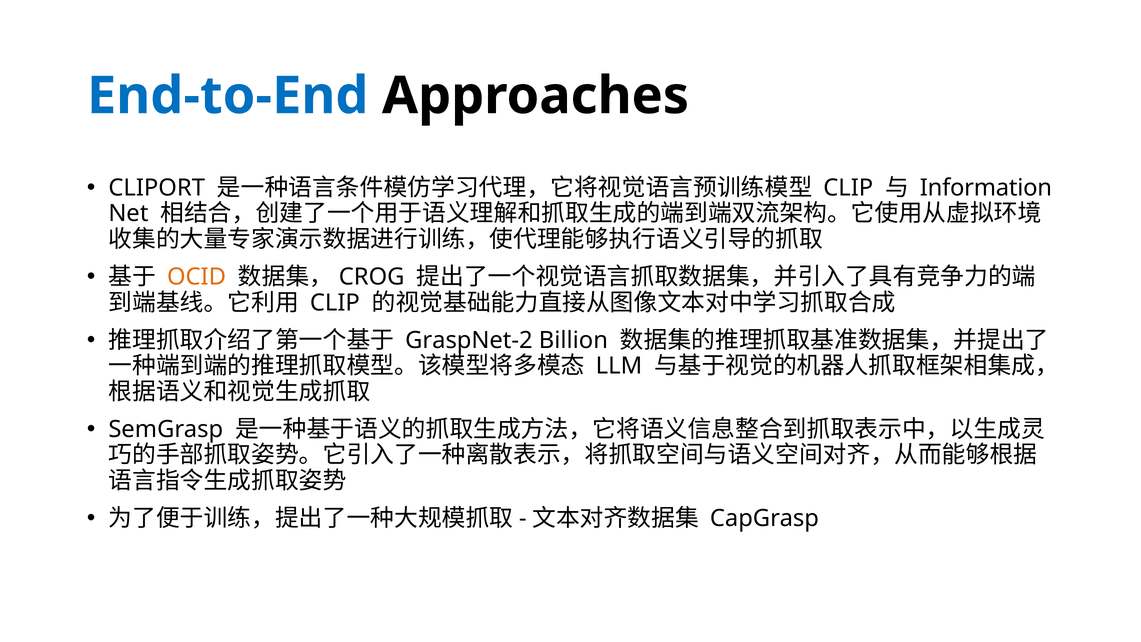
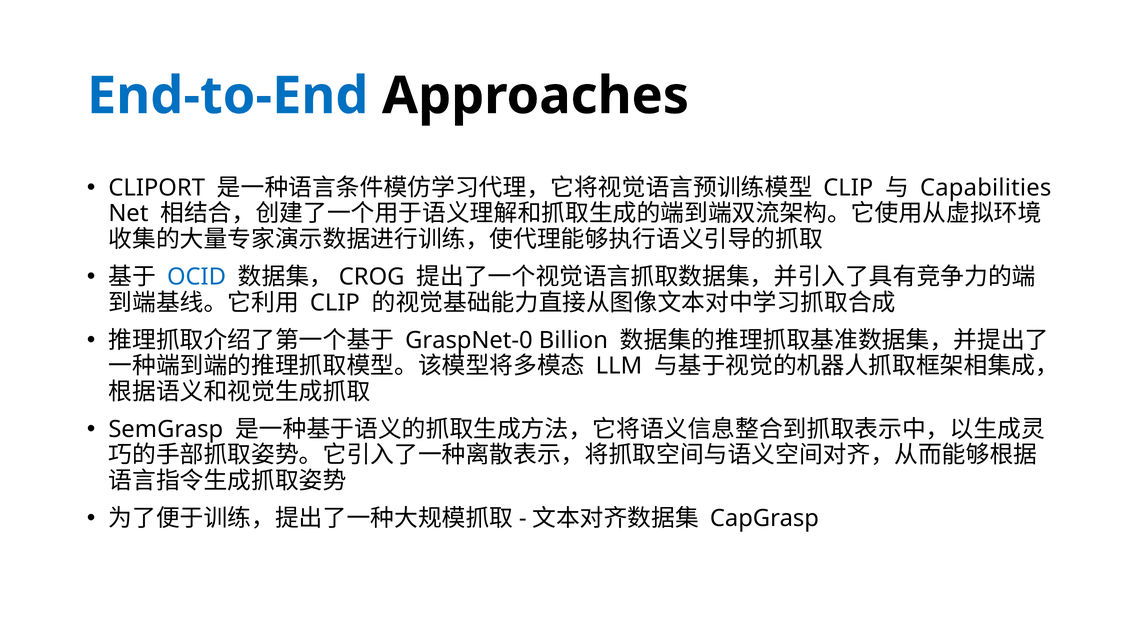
Information: Information -> Capabilities
OCID colour: orange -> blue
GraspNet-2: GraspNet-2 -> GraspNet-0
